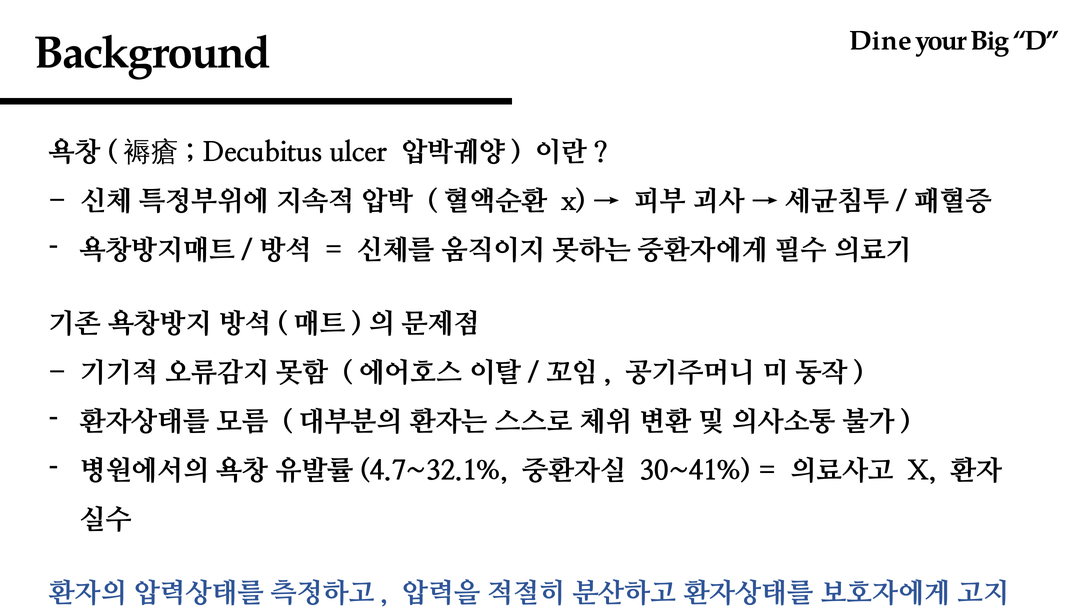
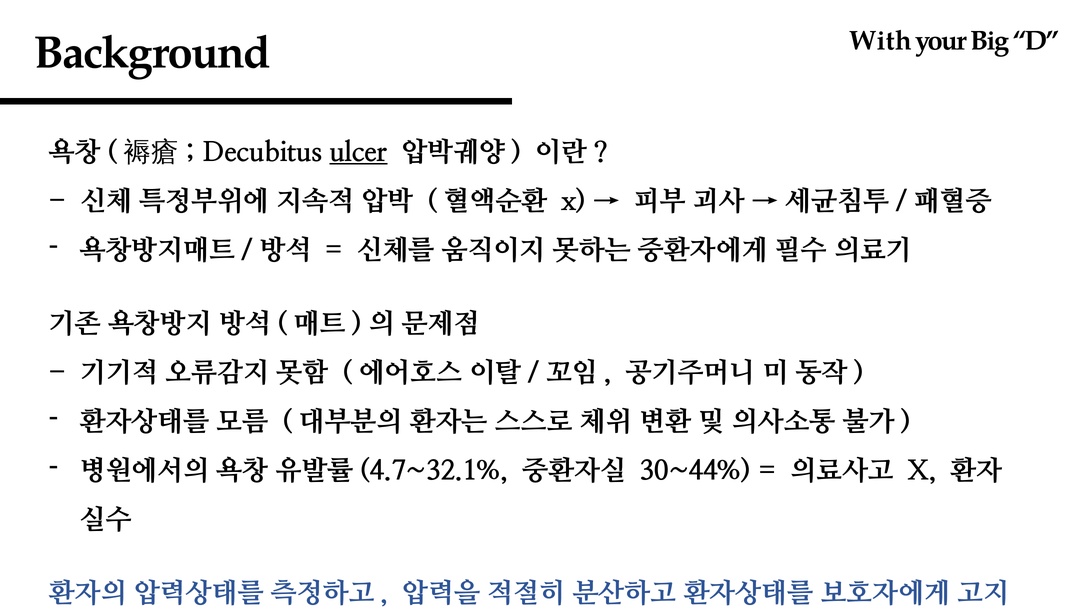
Dine: Dine -> With
ulcer underline: none -> present
30~41%: 30~41% -> 30~44%
